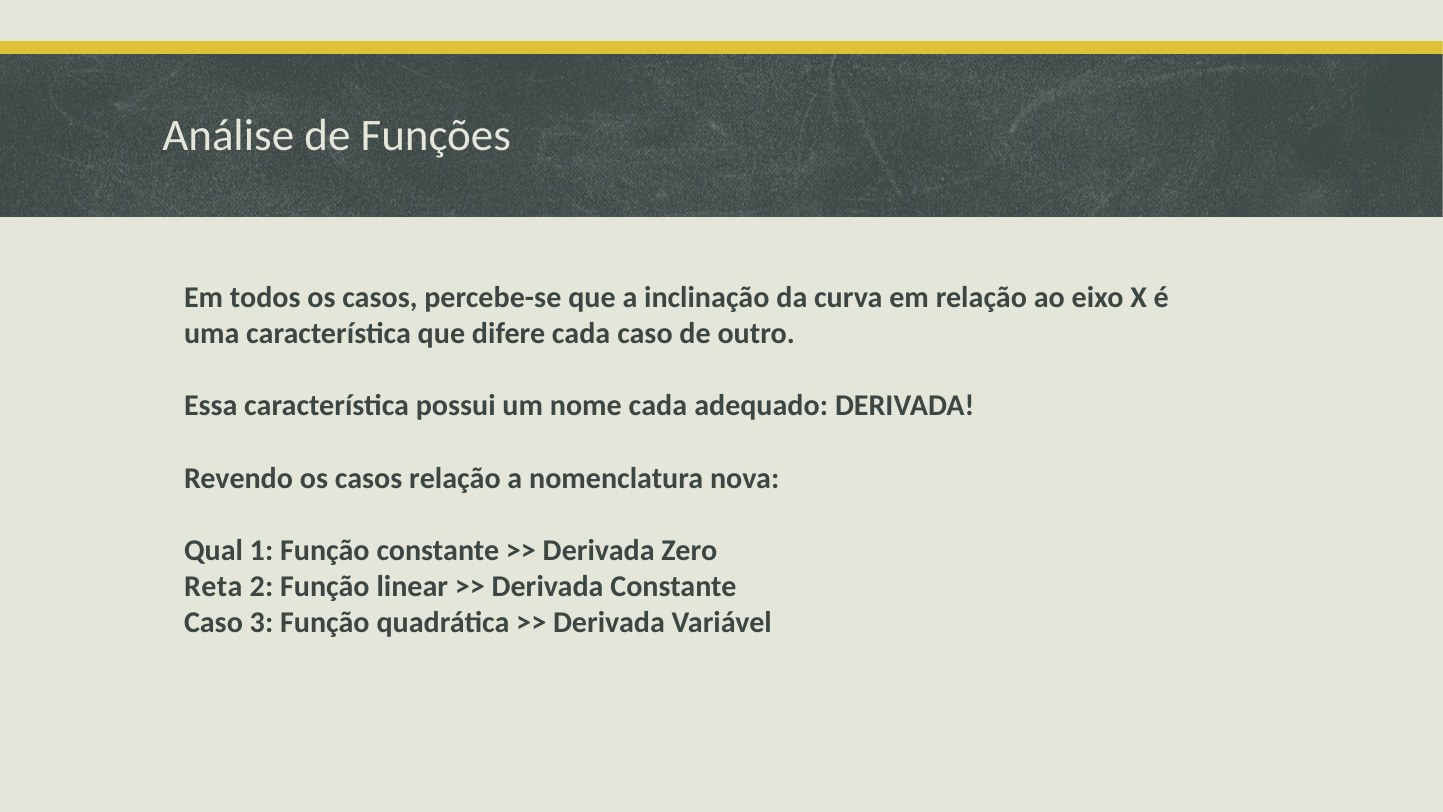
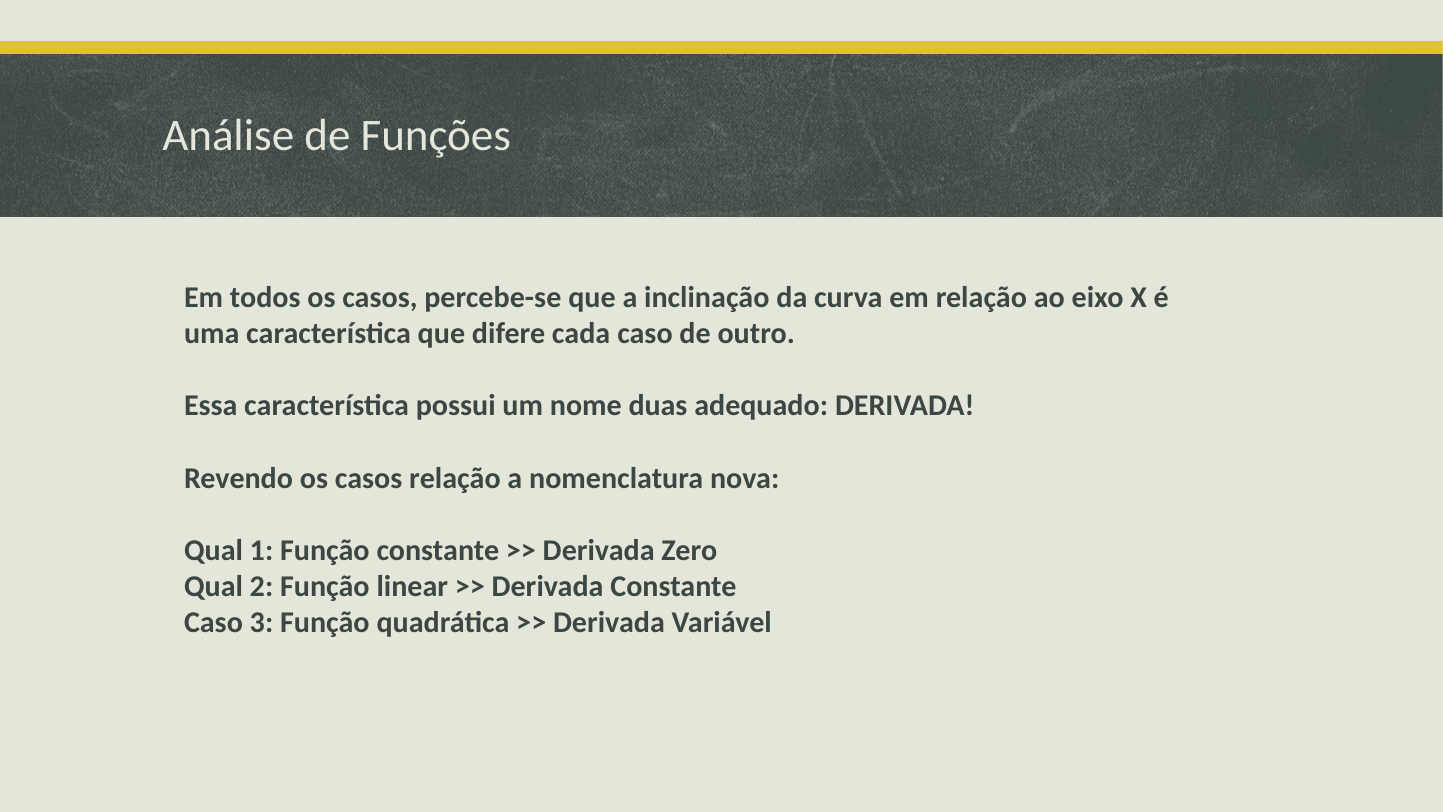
nome cada: cada -> duas
Reta at (213, 586): Reta -> Qual
